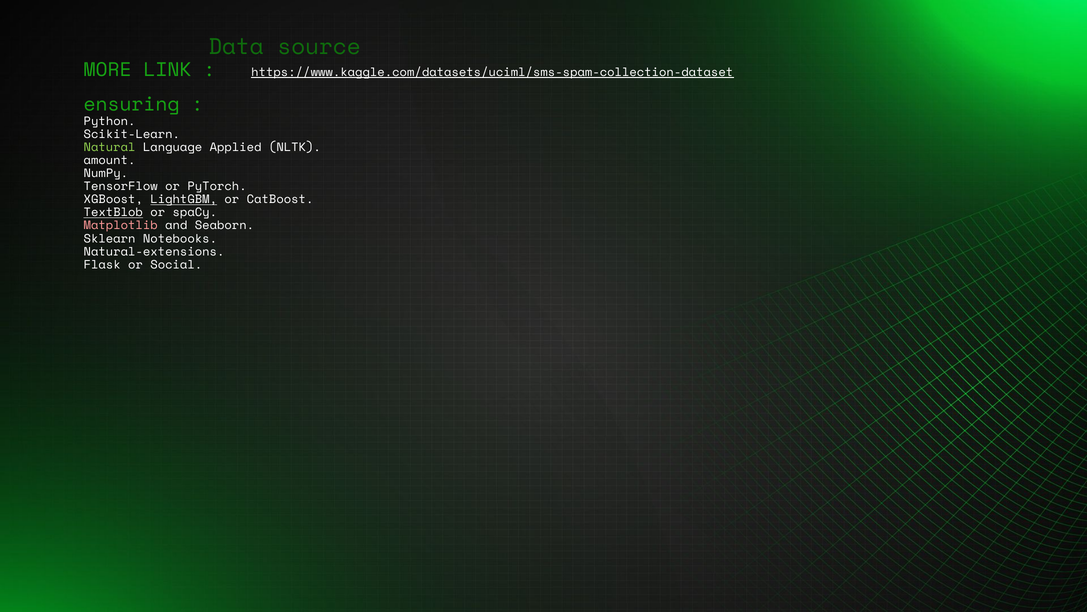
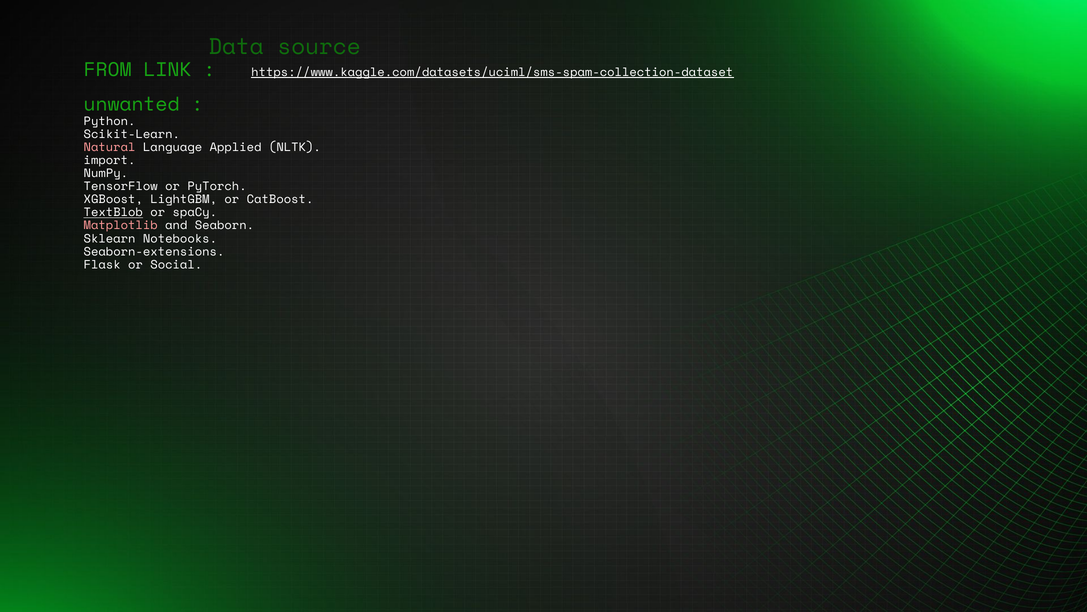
MORE: MORE -> FROM
ensuring: ensuring -> unwanted
Natural colour: light green -> pink
amount: amount -> import
LightGBM underline: present -> none
Natural-extensions: Natural-extensions -> Seaborn-extensions
